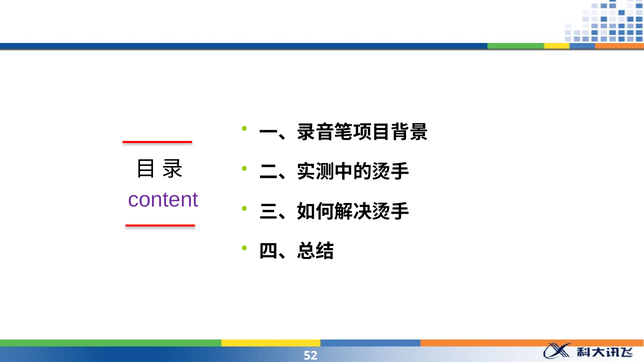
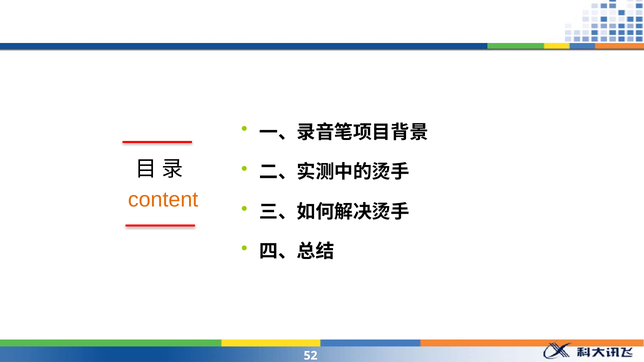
content colour: purple -> orange
